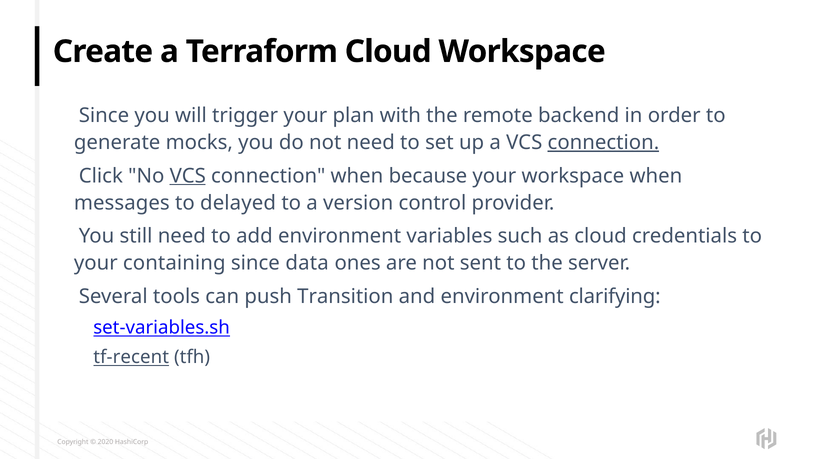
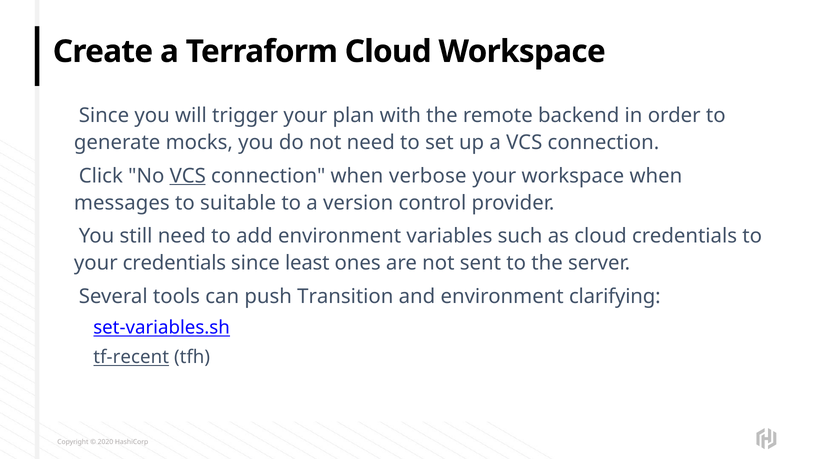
connection at (603, 143) underline: present -> none
because: because -> verbose
delayed: delayed -> suitable
your containing: containing -> credentials
data: data -> least
